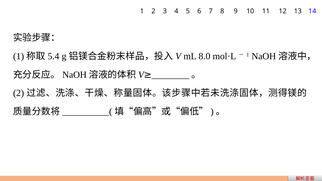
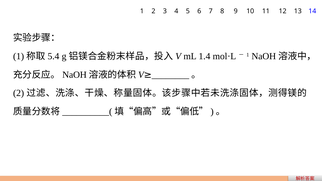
8.0: 8.0 -> 1.4
